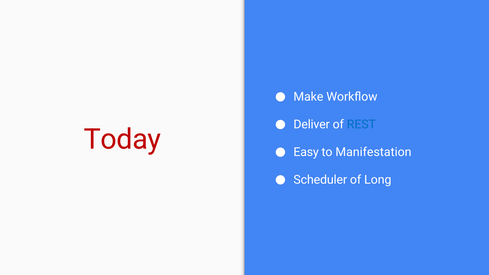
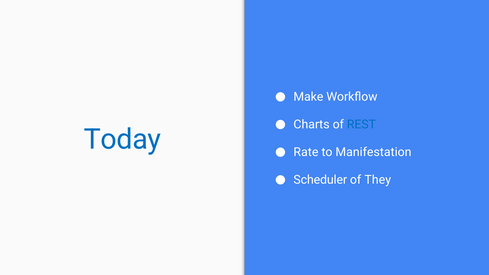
Deliver: Deliver -> Charts
Today colour: red -> blue
Easy: Easy -> Rate
Long: Long -> They
